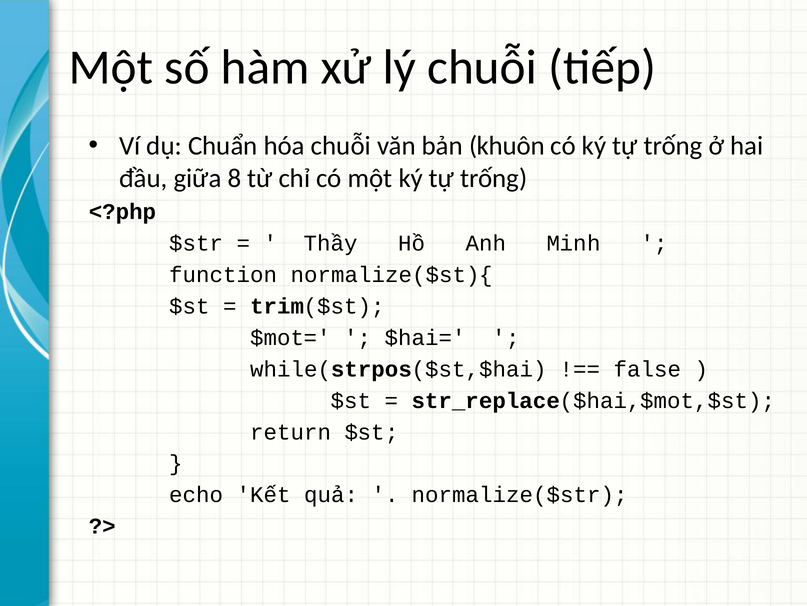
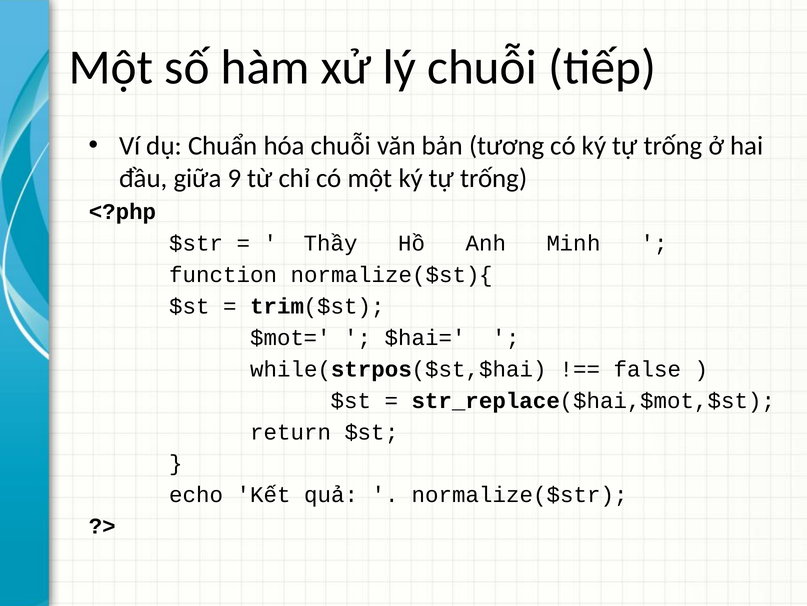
khuôn: khuôn -> tương
8: 8 -> 9
